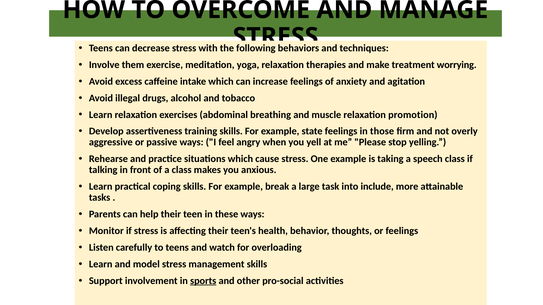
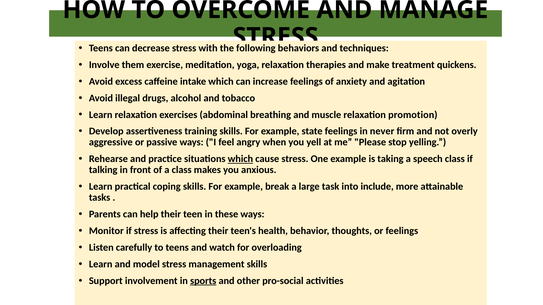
worrying: worrying -> quickens
those: those -> never
which at (240, 159) underline: none -> present
